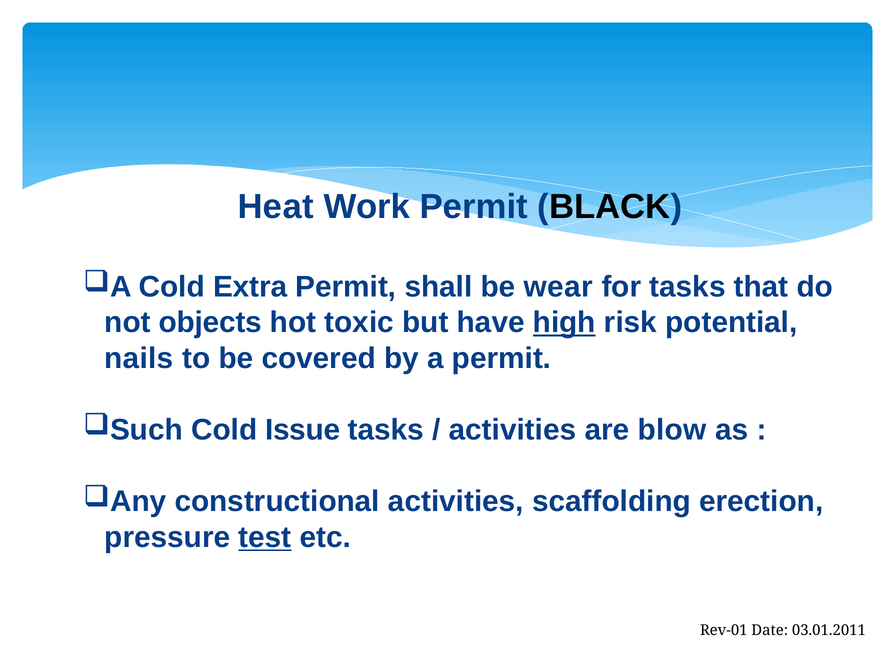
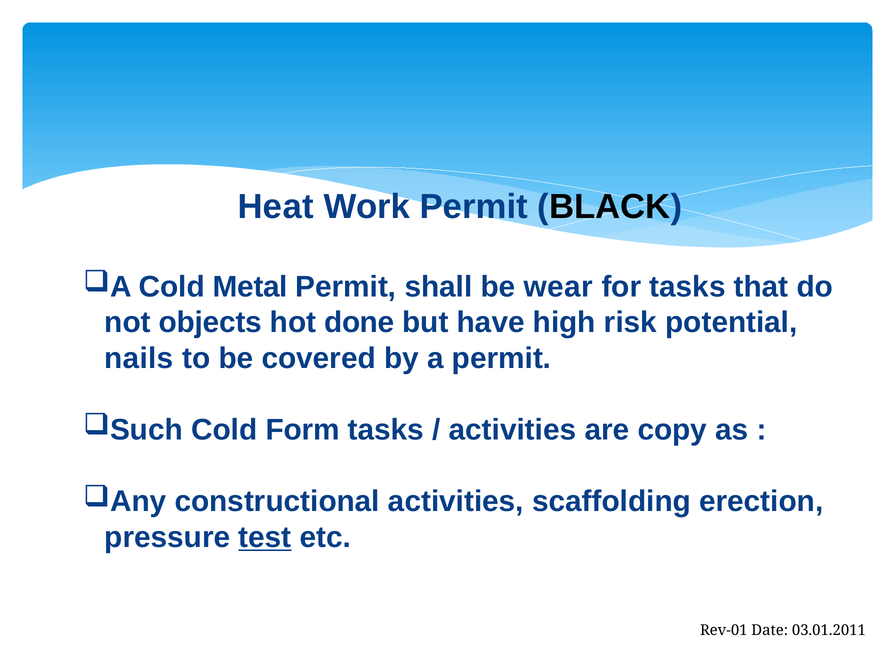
Extra: Extra -> Metal
toxic: toxic -> done
high underline: present -> none
Issue: Issue -> Form
blow: blow -> copy
